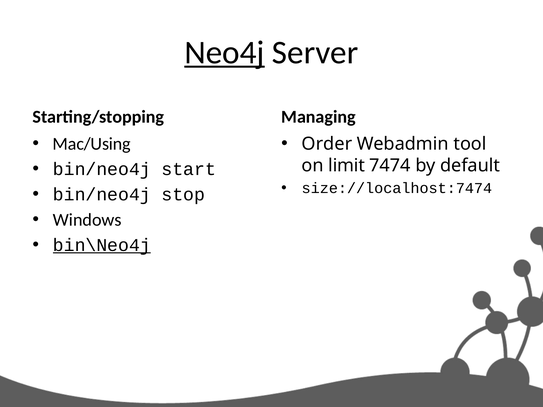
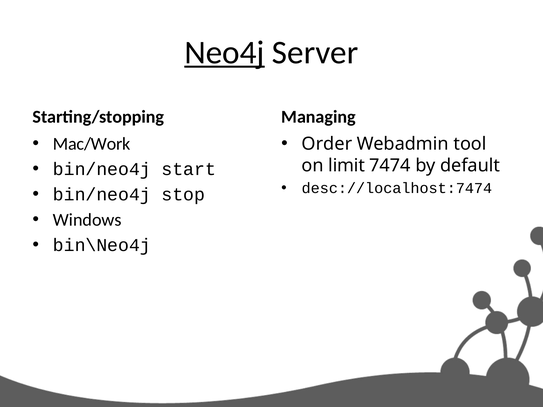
Mac/Using: Mac/Using -> Mac/Work
size://localhost:7474: size://localhost:7474 -> desc://localhost:7474
bin\Neo4j underline: present -> none
